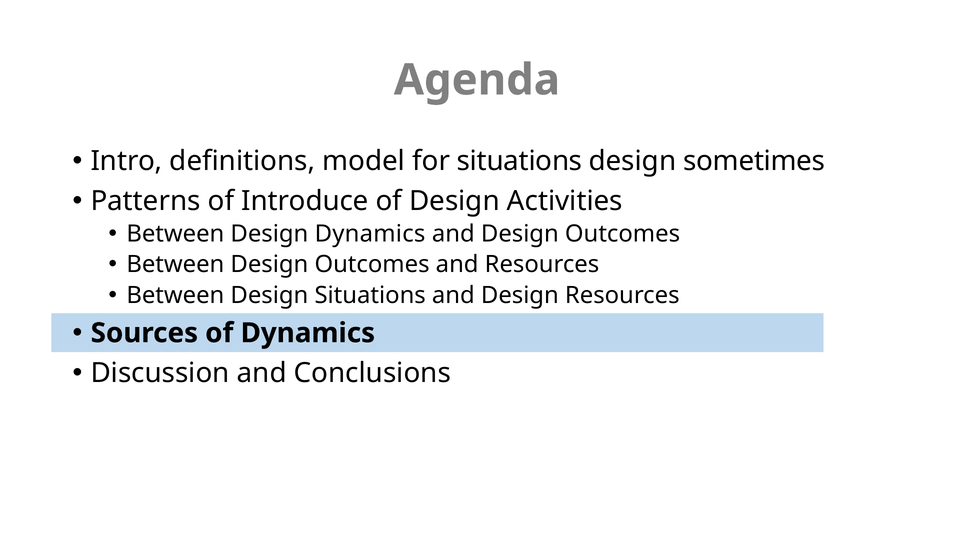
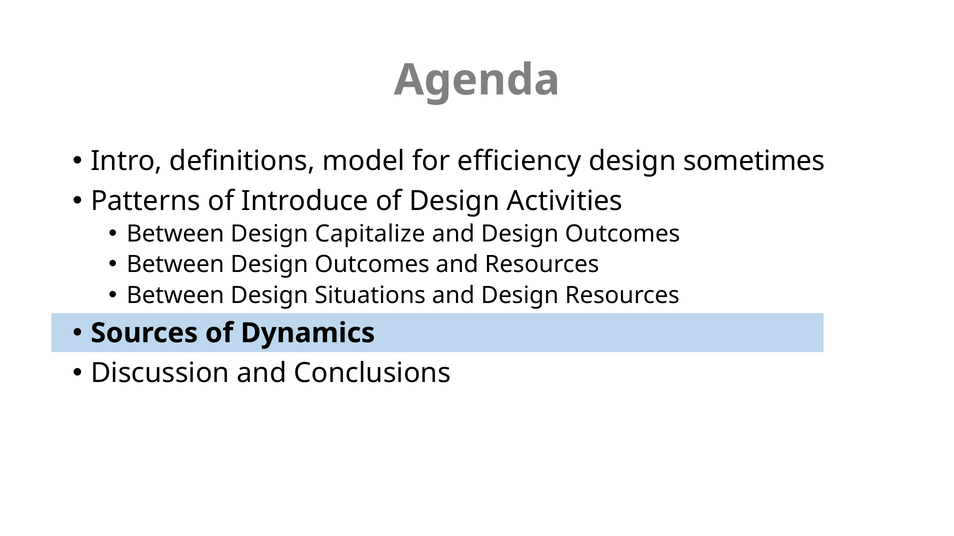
for situations: situations -> efficiency
Design Dynamics: Dynamics -> Capitalize
